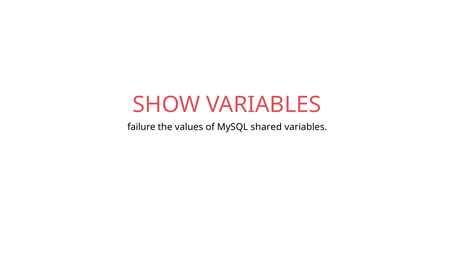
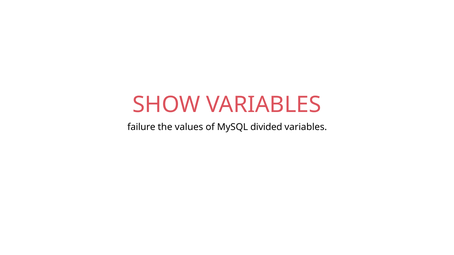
shared: shared -> divided
